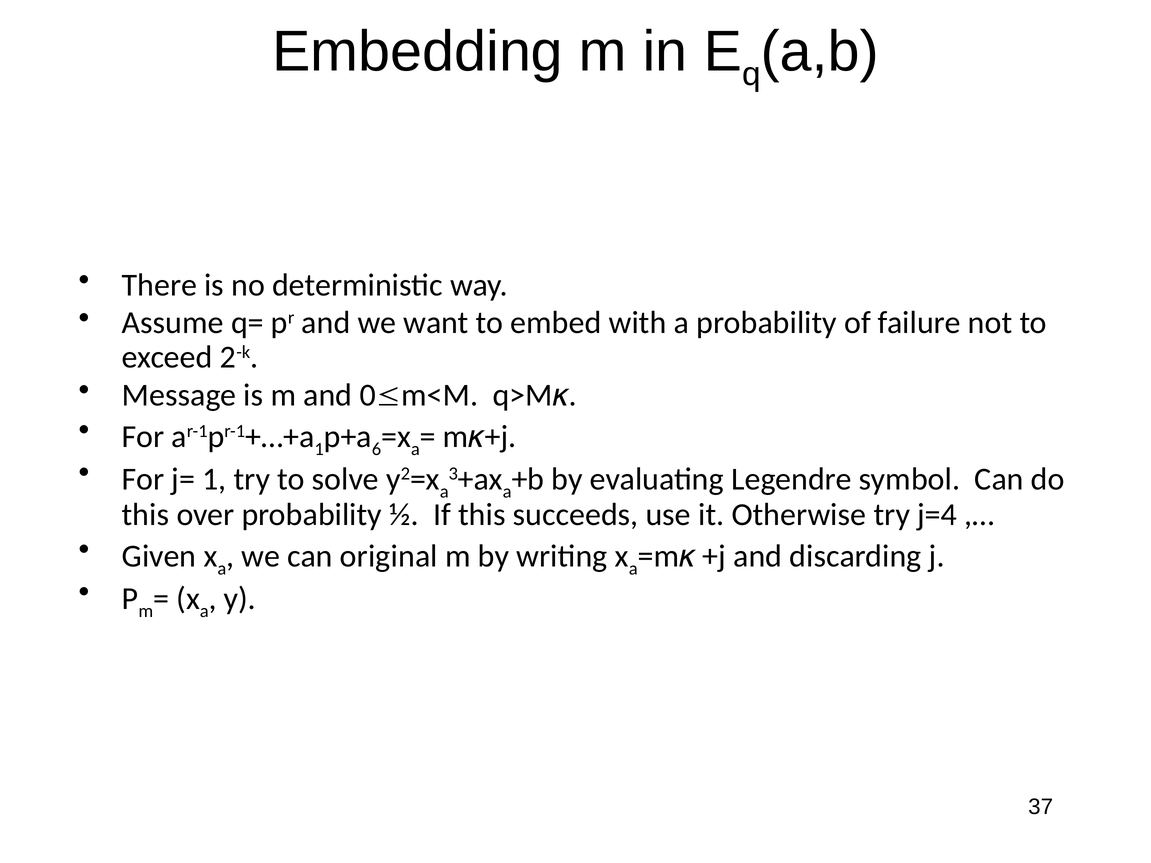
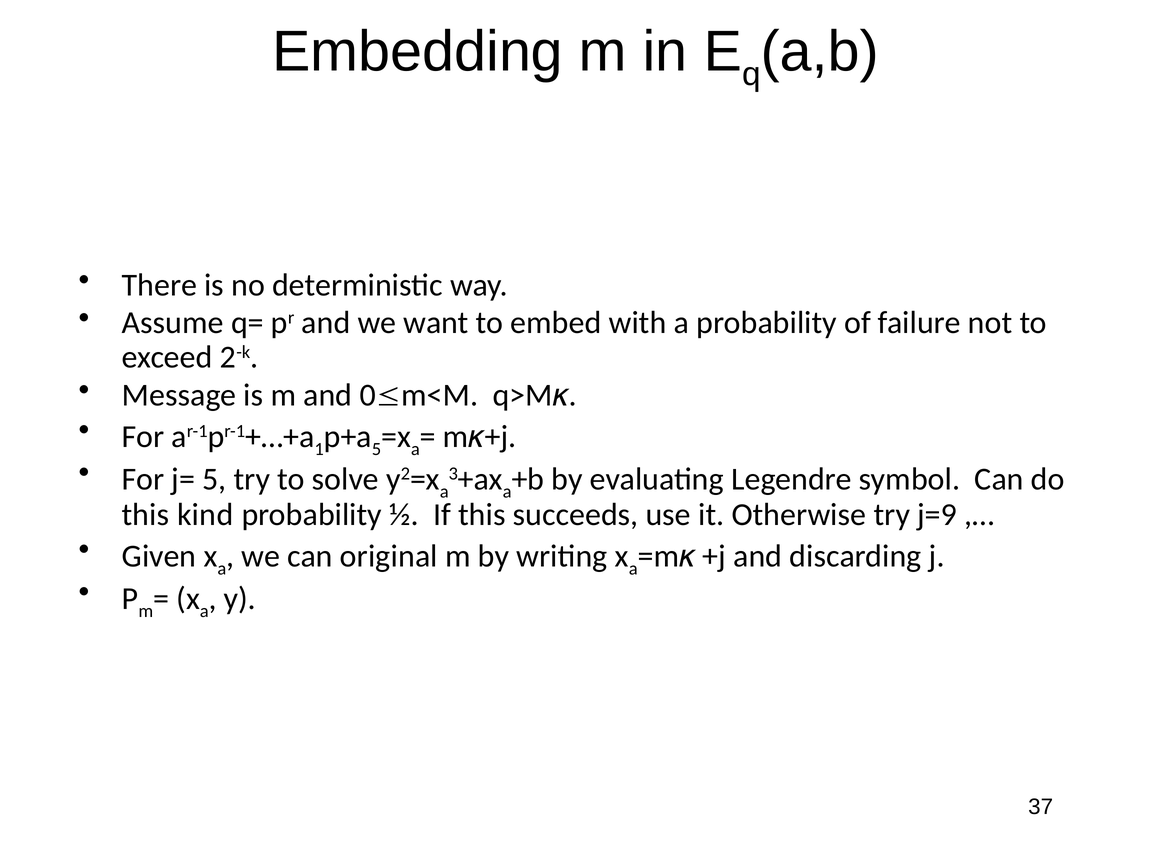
6 at (376, 449): 6 -> 5
j= 1: 1 -> 5
over: over -> kind
j=4: j=4 -> j=9
